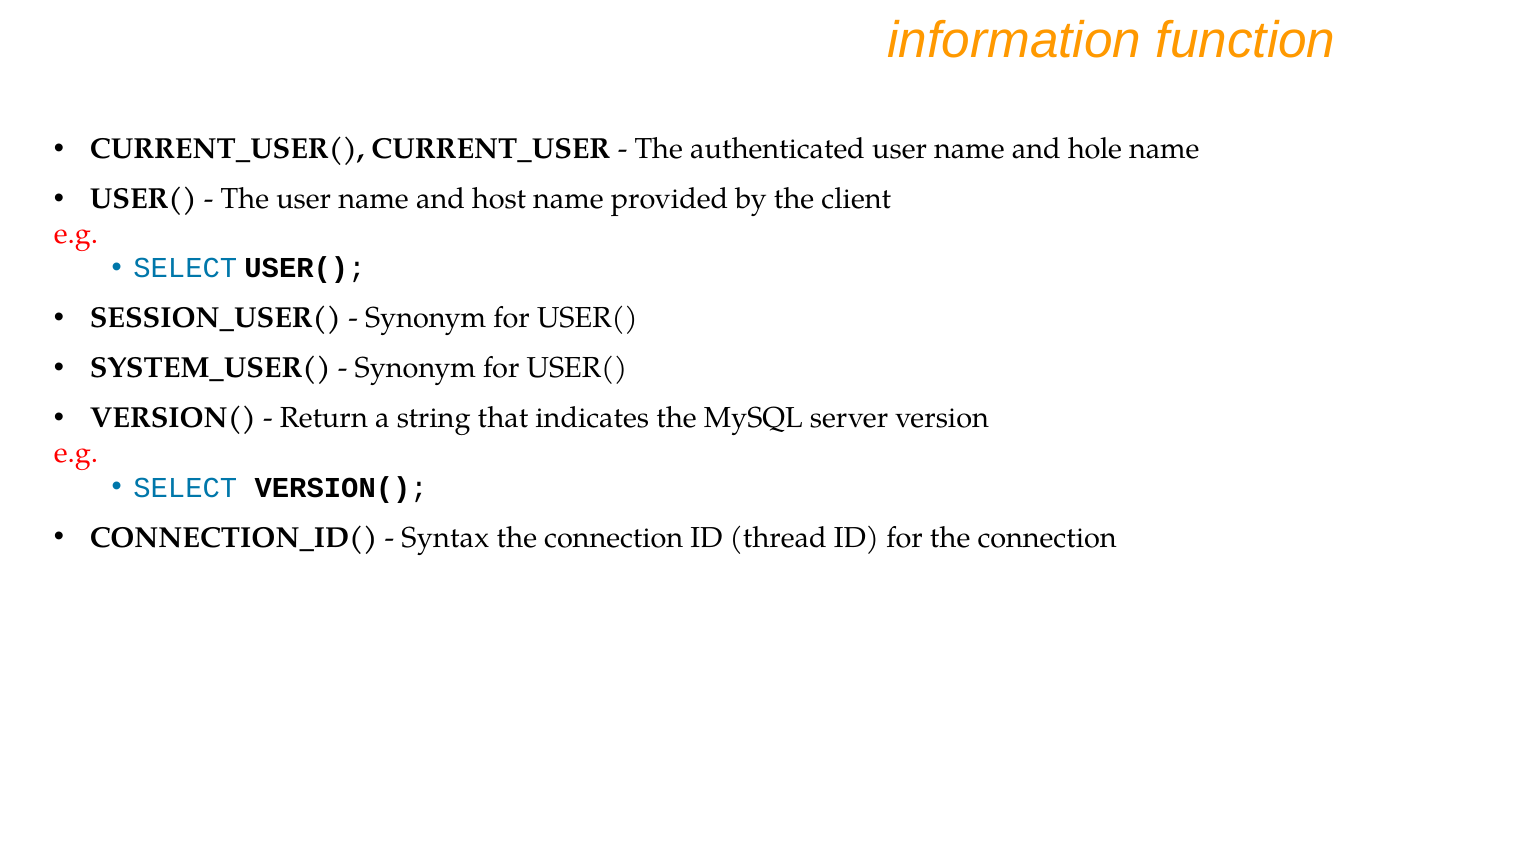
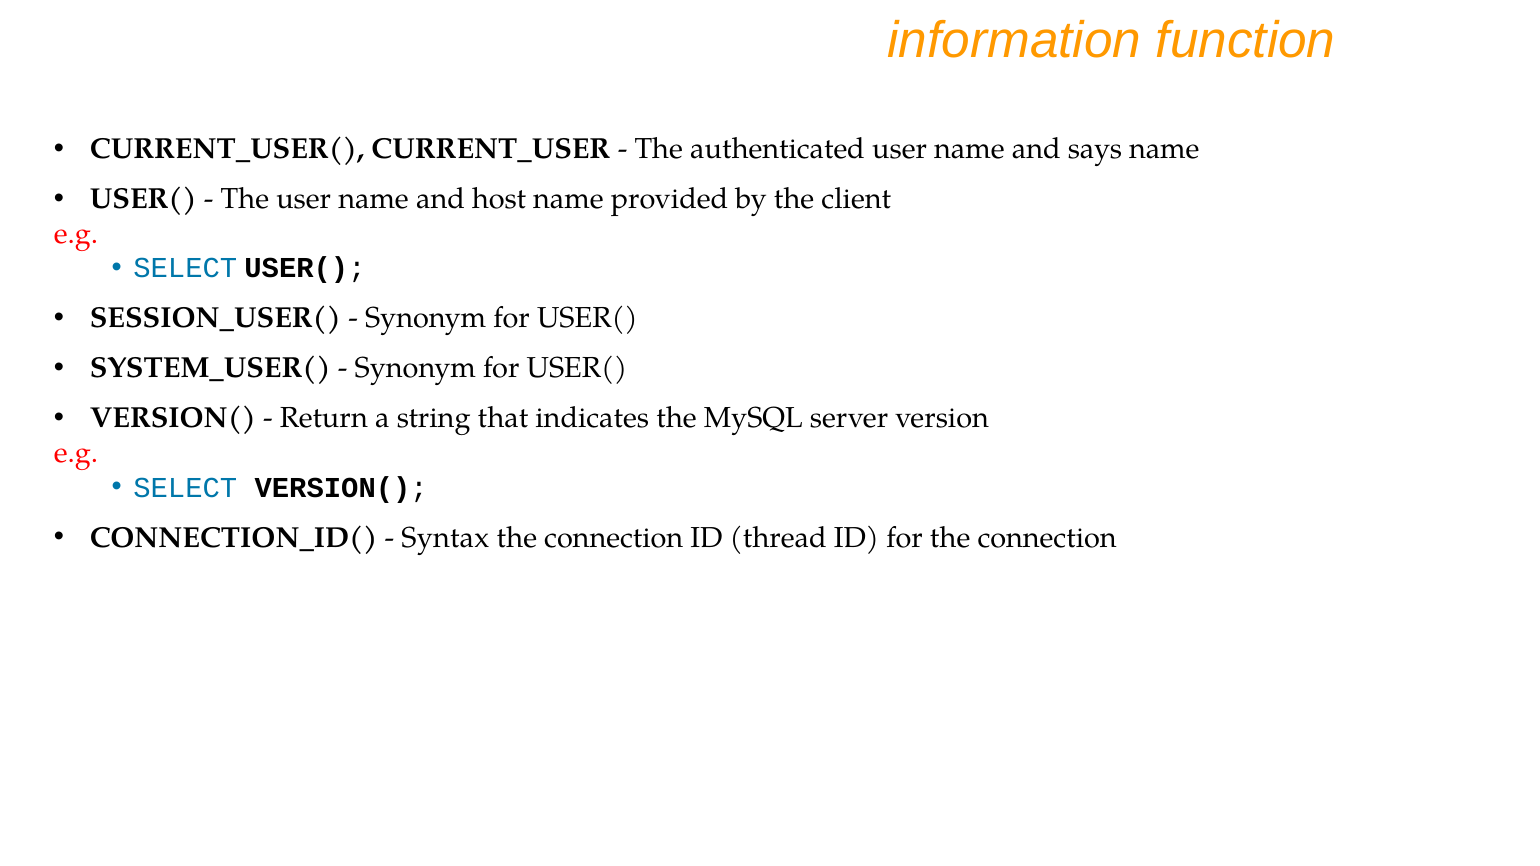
hole: hole -> says
